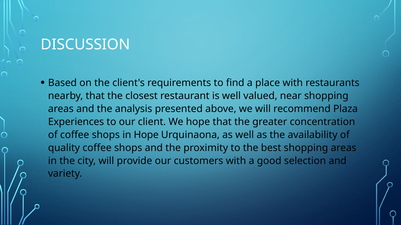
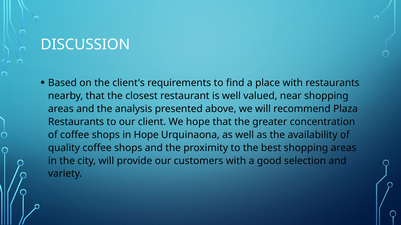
Experiences at (76, 122): Experiences -> Restaurants
